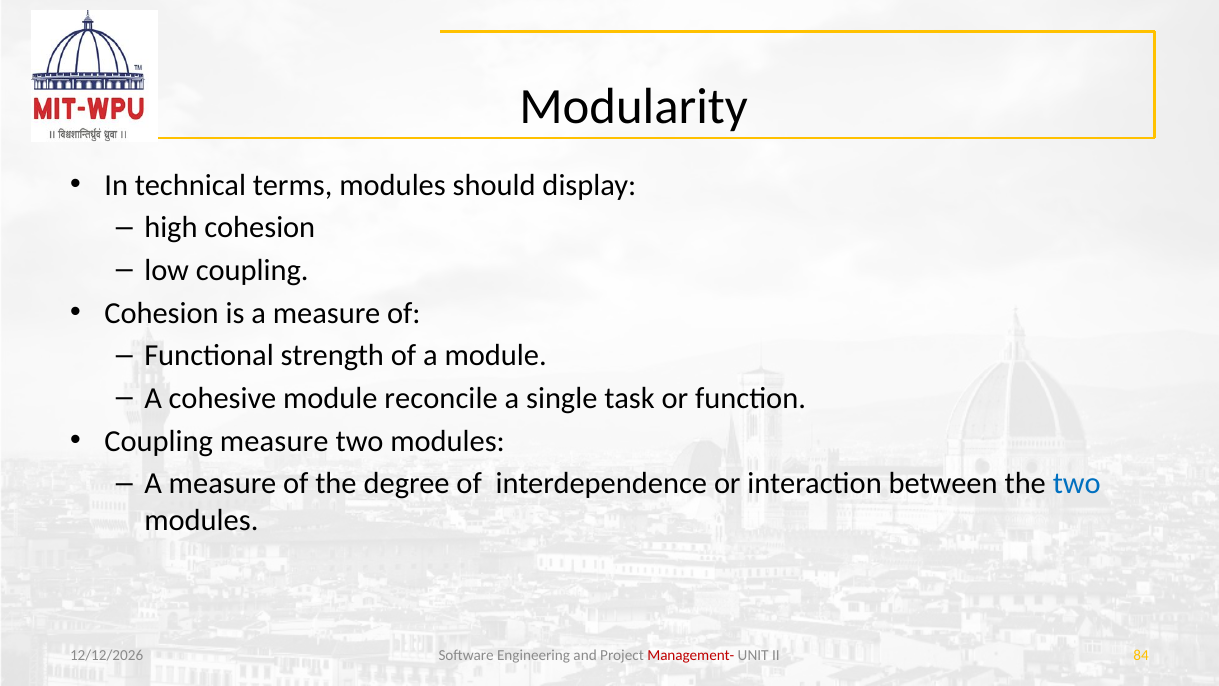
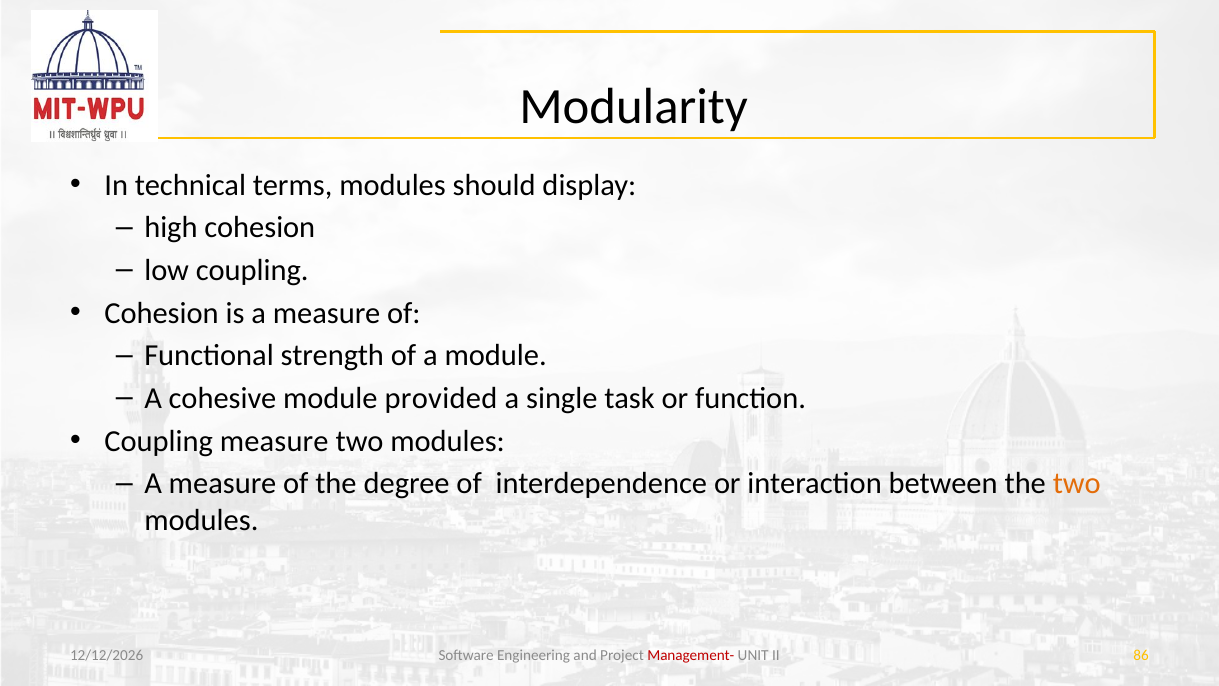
reconcile: reconcile -> provided
two at (1077, 484) colour: blue -> orange
84: 84 -> 86
